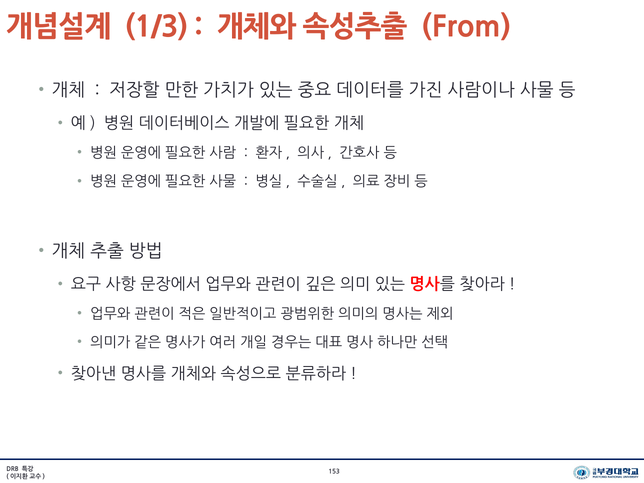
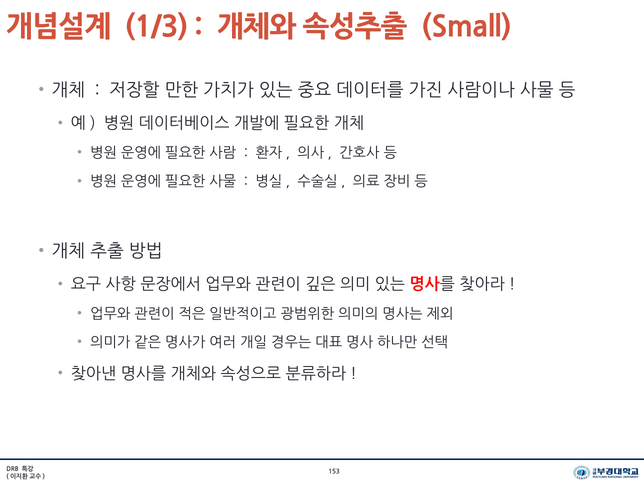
From: From -> Small
